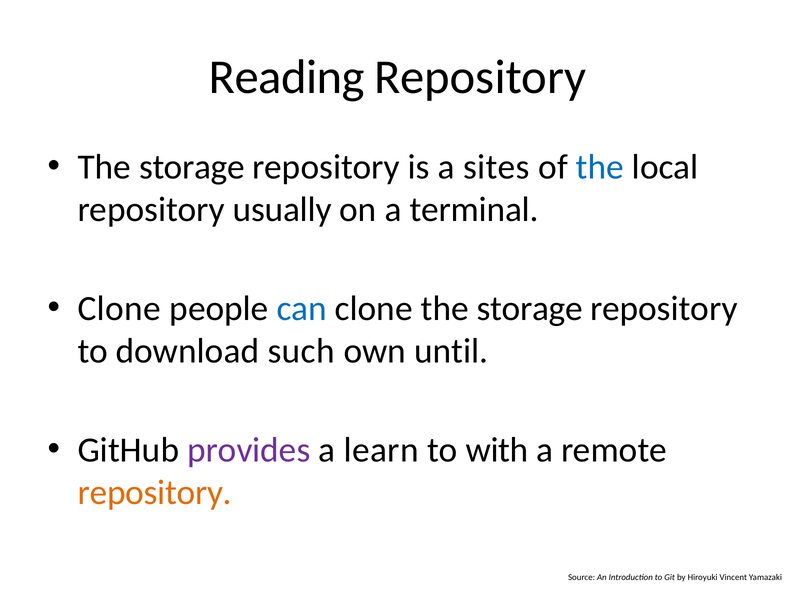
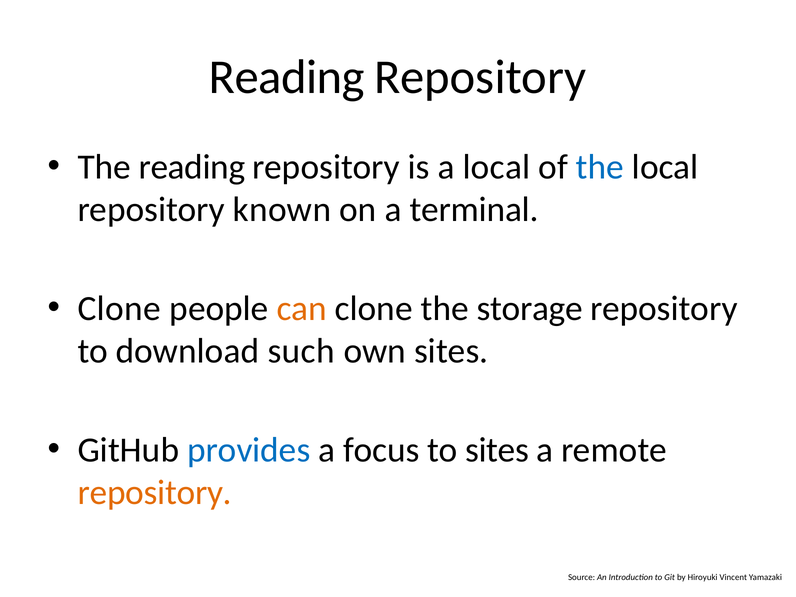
storage at (192, 167): storage -> reading
a sites: sites -> local
usually: usually -> known
can colour: blue -> orange
own until: until -> sites
provides colour: purple -> blue
learn: learn -> focus
to with: with -> sites
